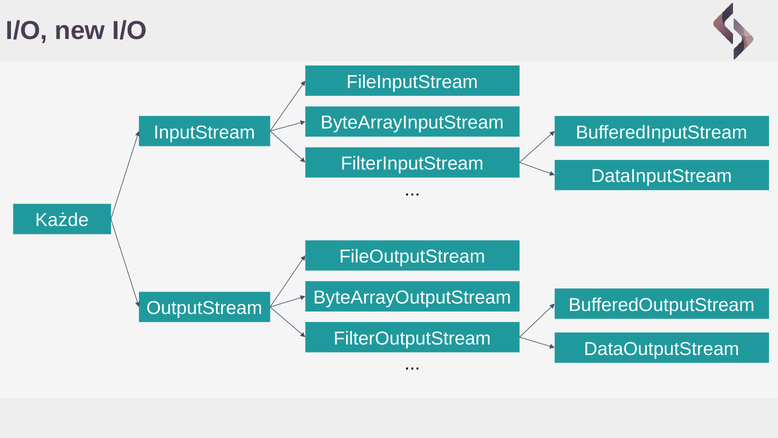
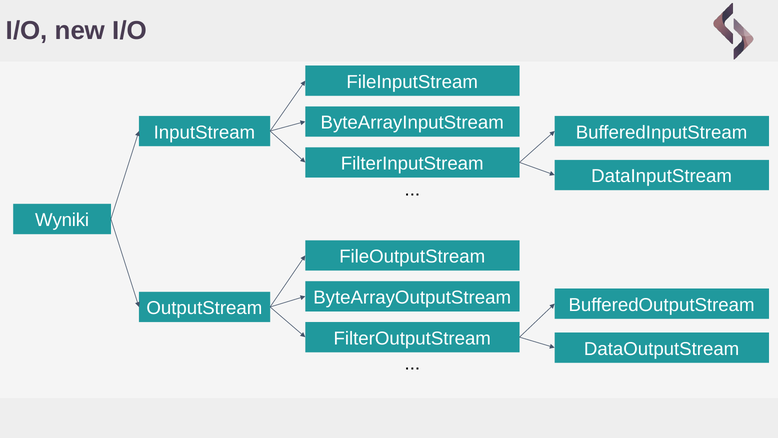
Każde: Każde -> Wyniki
